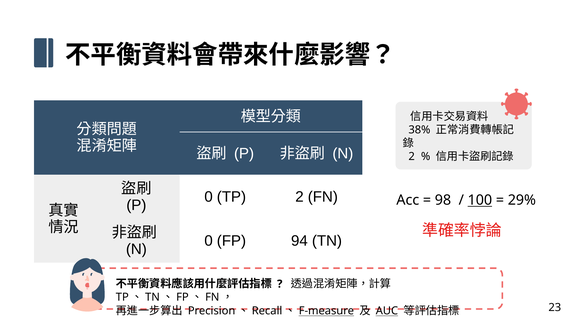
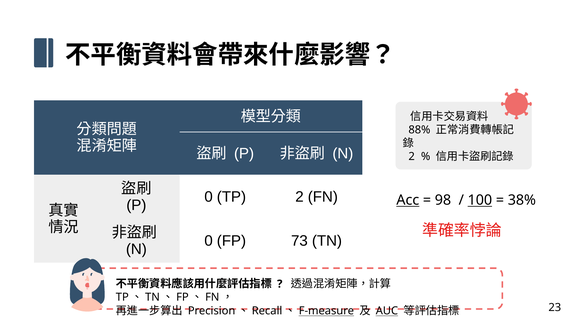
38%: 38% -> 88%
Acc underline: none -> present
29%: 29% -> 38%
94: 94 -> 73
